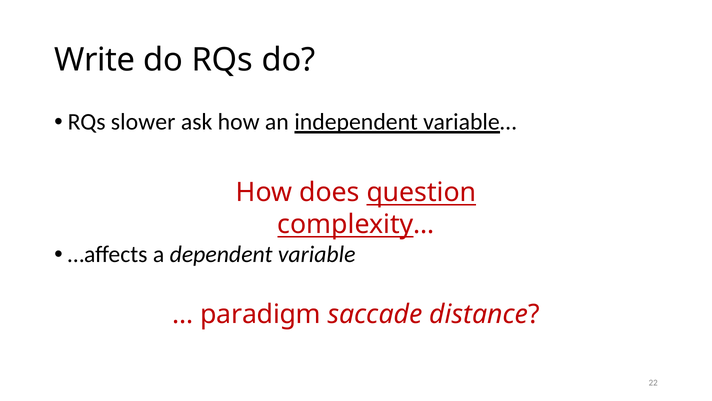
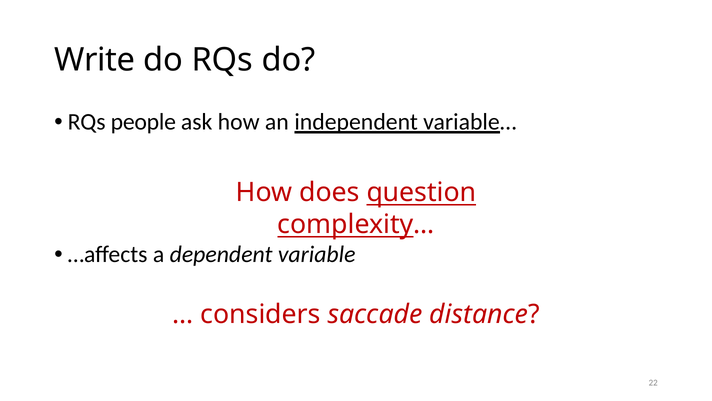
slower: slower -> people
paradigm: paradigm -> considers
